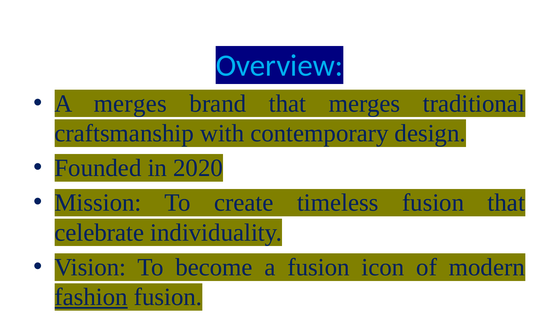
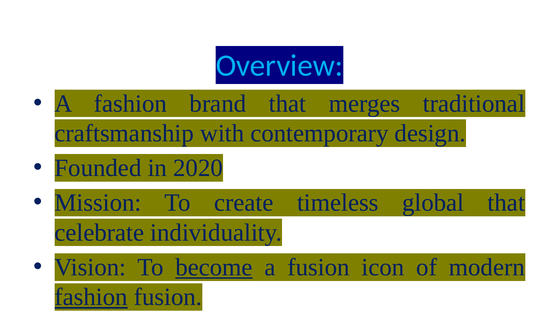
A merges: merges -> fashion
timeless fusion: fusion -> global
become underline: none -> present
